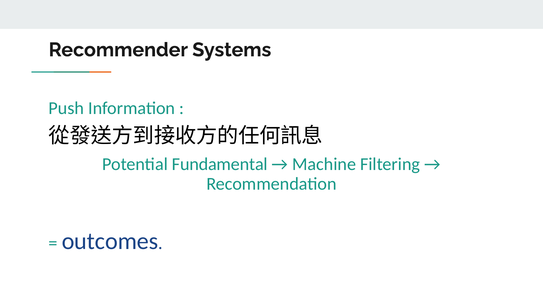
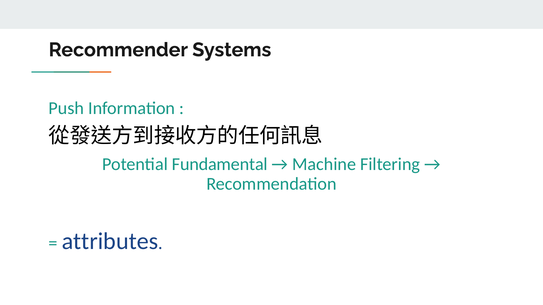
outcomes: outcomes -> attributes
